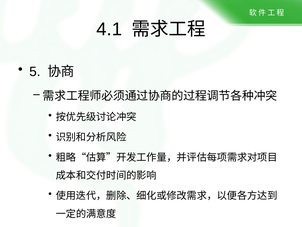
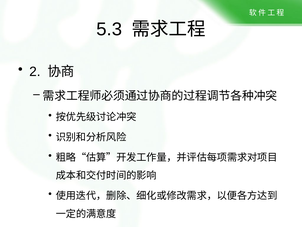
4.1: 4.1 -> 5.3
5: 5 -> 2
